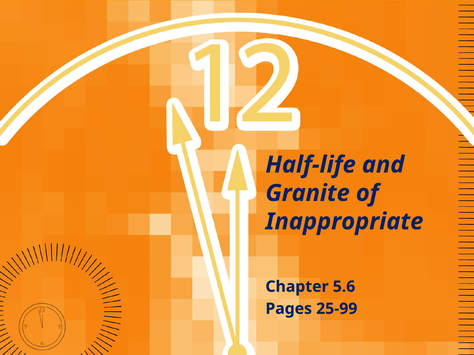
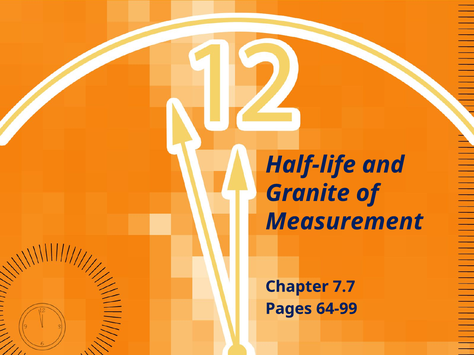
Inappropriate: Inappropriate -> Measurement
5.6: 5.6 -> 7.7
25-99: 25-99 -> 64-99
